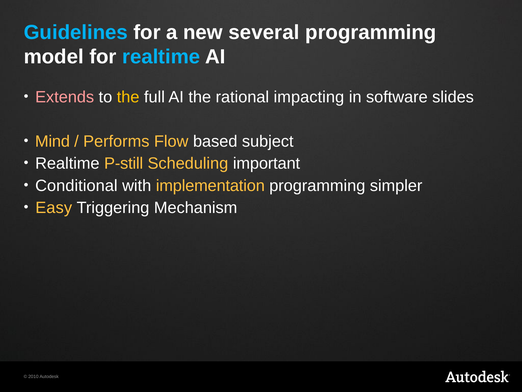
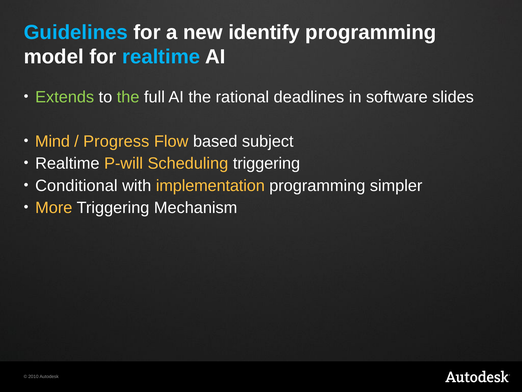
several: several -> identify
Extends colour: pink -> light green
the at (128, 97) colour: yellow -> light green
impacting: impacting -> deadlines
Performs: Performs -> Progress
P-still: P-still -> P-will
Scheduling important: important -> triggering
Easy: Easy -> More
